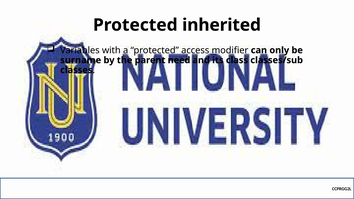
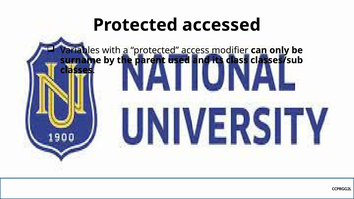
inherited: inherited -> accessed
need: need -> used
